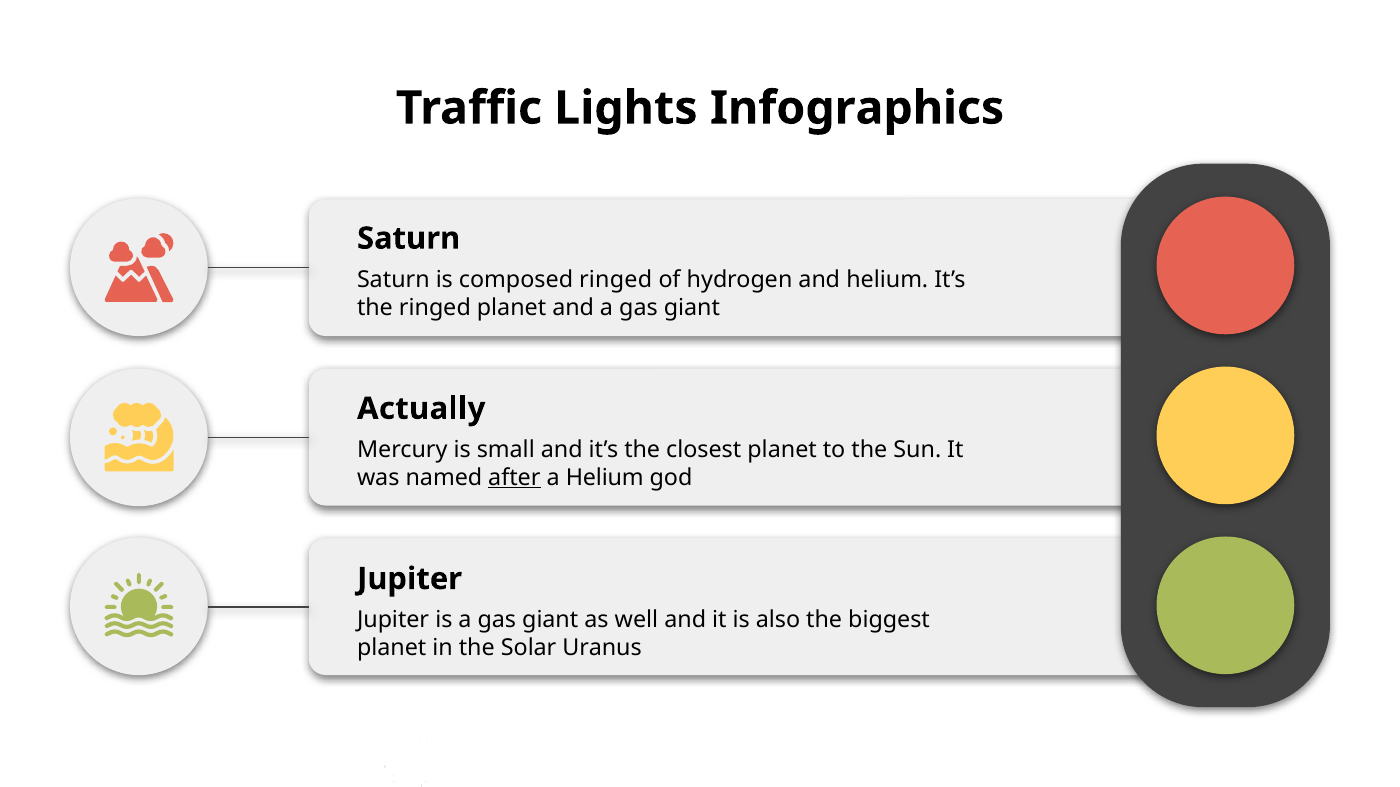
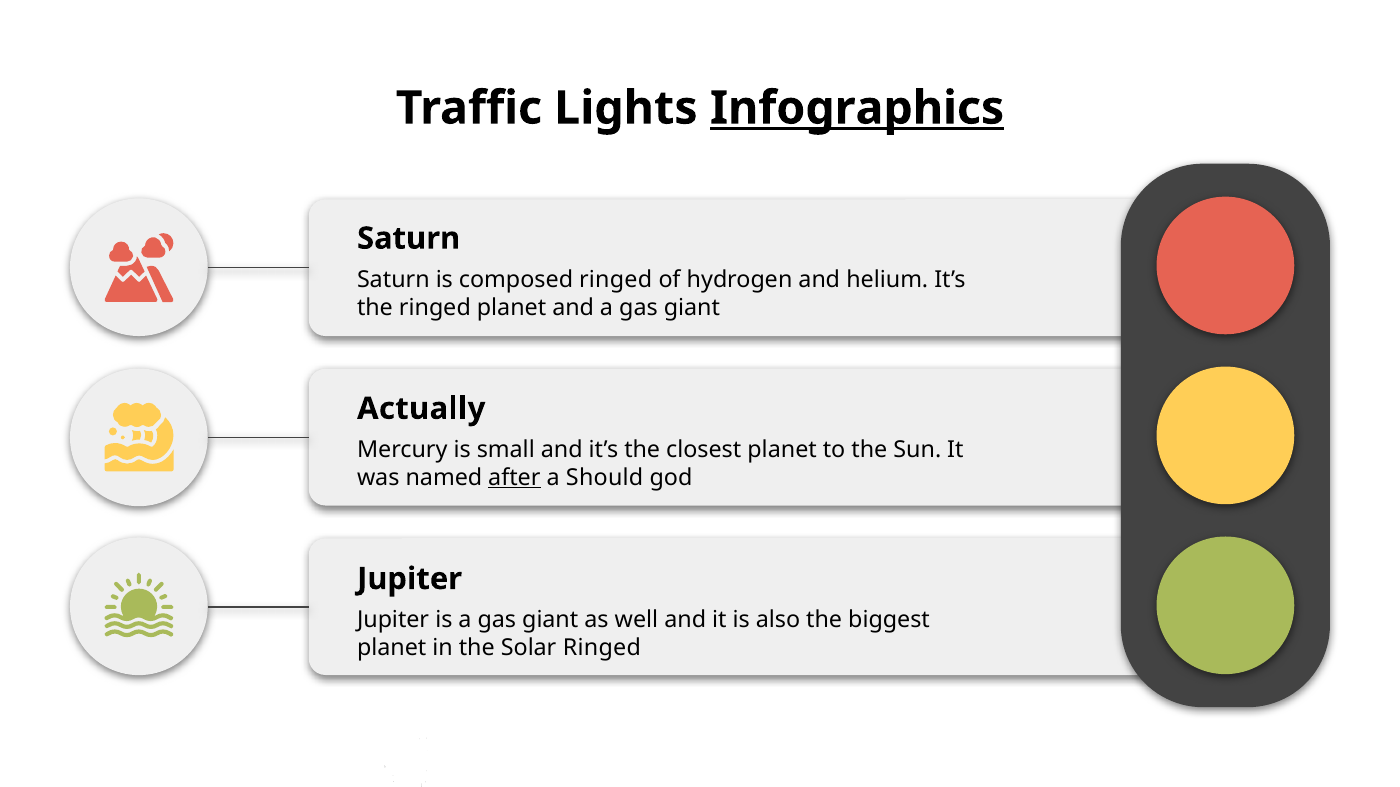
Infographics underline: none -> present
a Helium: Helium -> Should
Solar Uranus: Uranus -> Ringed
